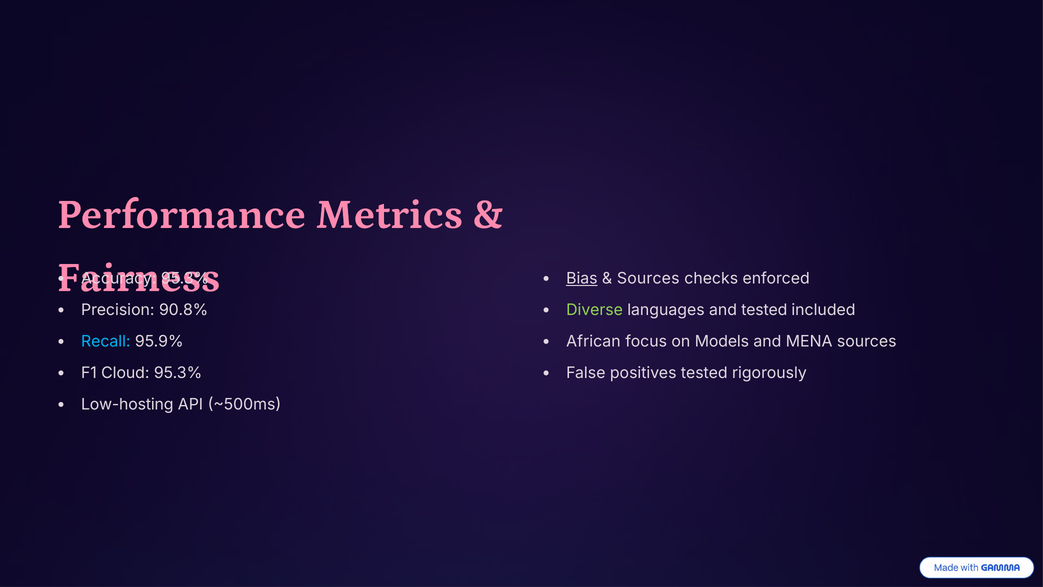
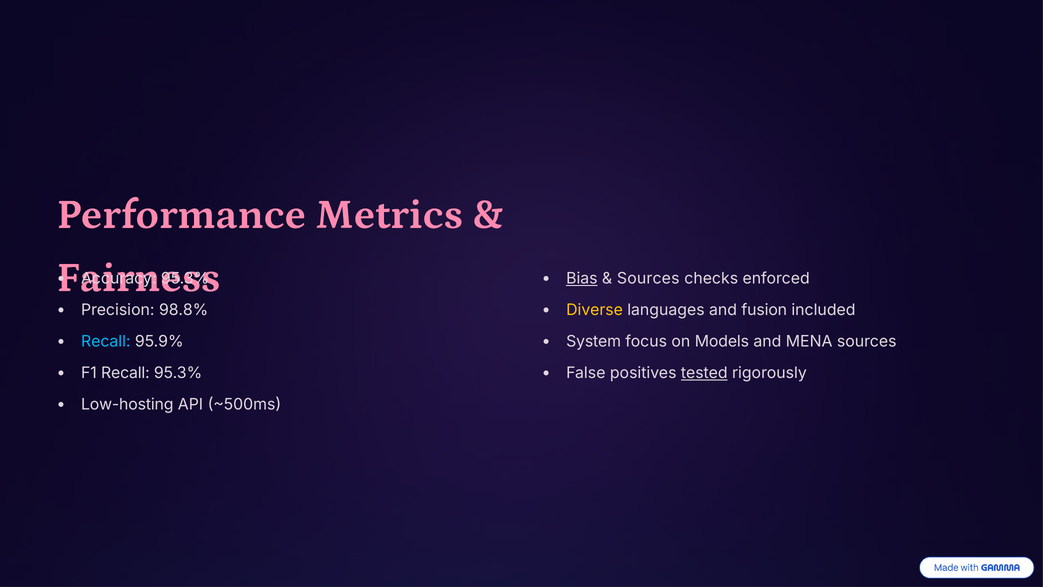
90.8%: 90.8% -> 98.8%
Diverse colour: light green -> yellow
and tested: tested -> fusion
African: African -> System
F1 Cloud: Cloud -> Recall
tested at (704, 373) underline: none -> present
